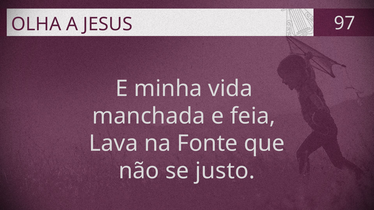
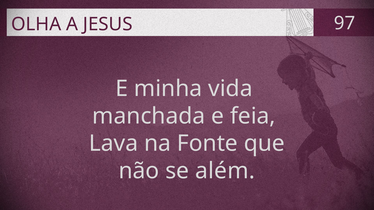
justo: justo -> além
